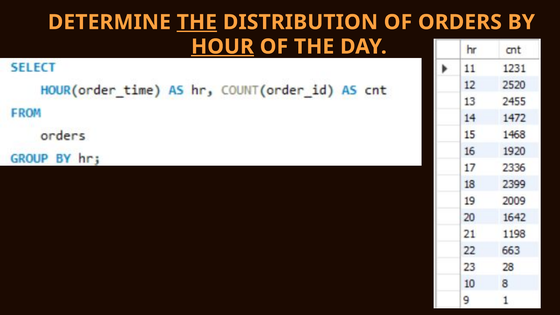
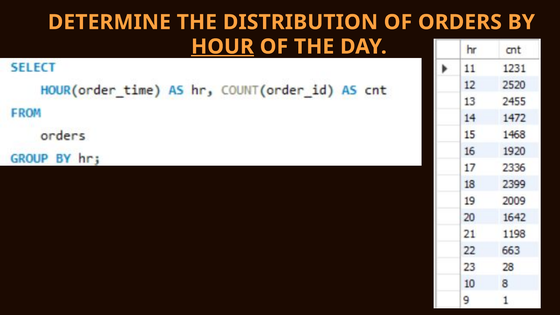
THE at (197, 22) underline: present -> none
